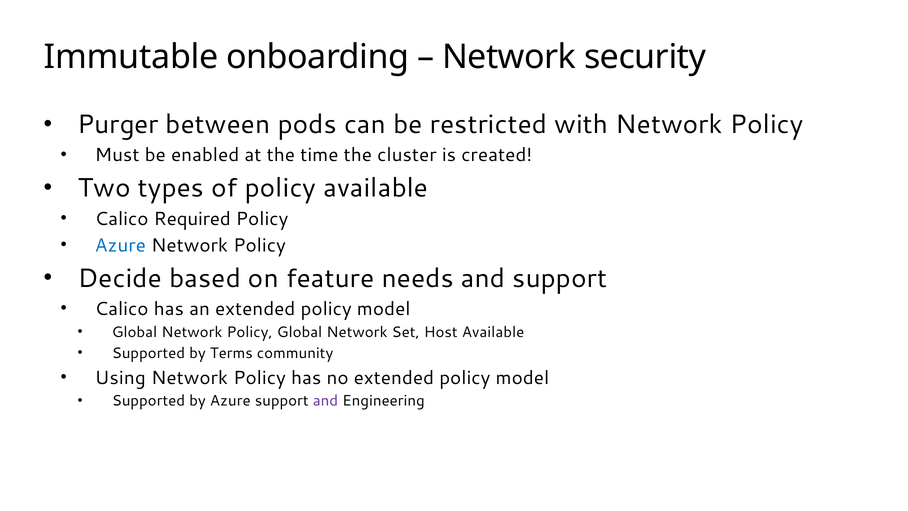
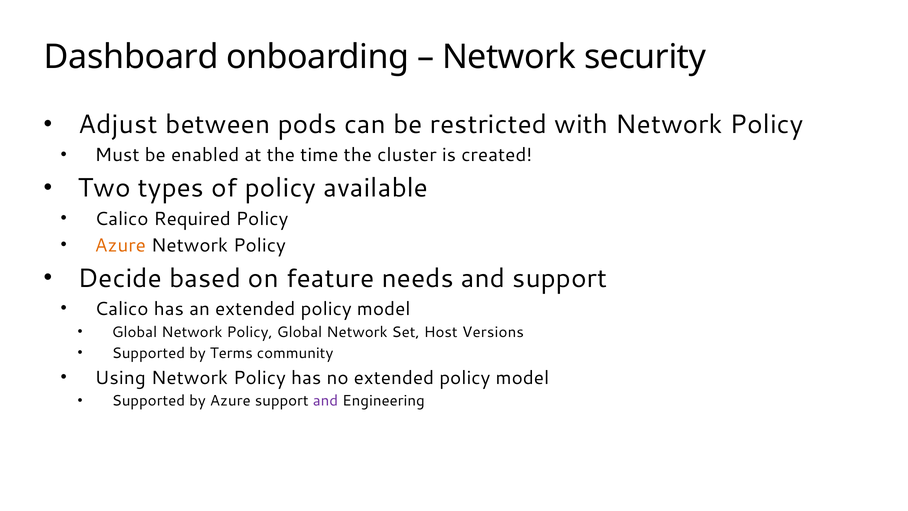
Immutable: Immutable -> Dashboard
Purger: Purger -> Adjust
Azure at (120, 245) colour: blue -> orange
Host Available: Available -> Versions
